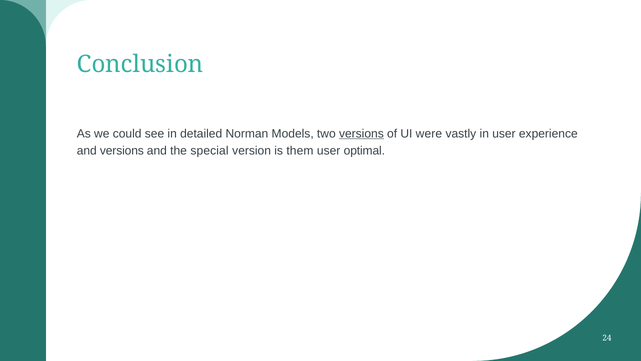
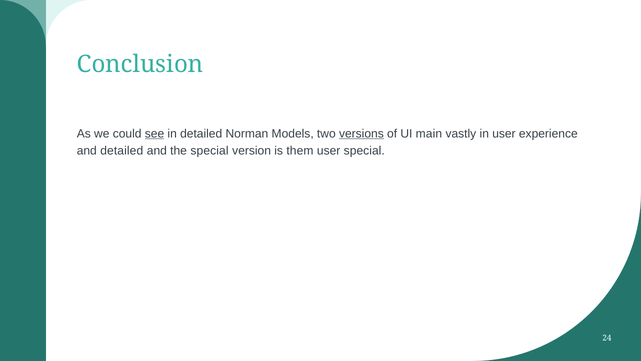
see underline: none -> present
were: were -> main
and versions: versions -> detailed
user optimal: optimal -> special
